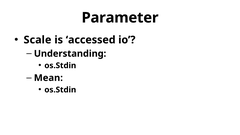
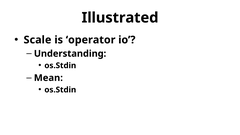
Parameter: Parameter -> Illustrated
accessed: accessed -> operator
